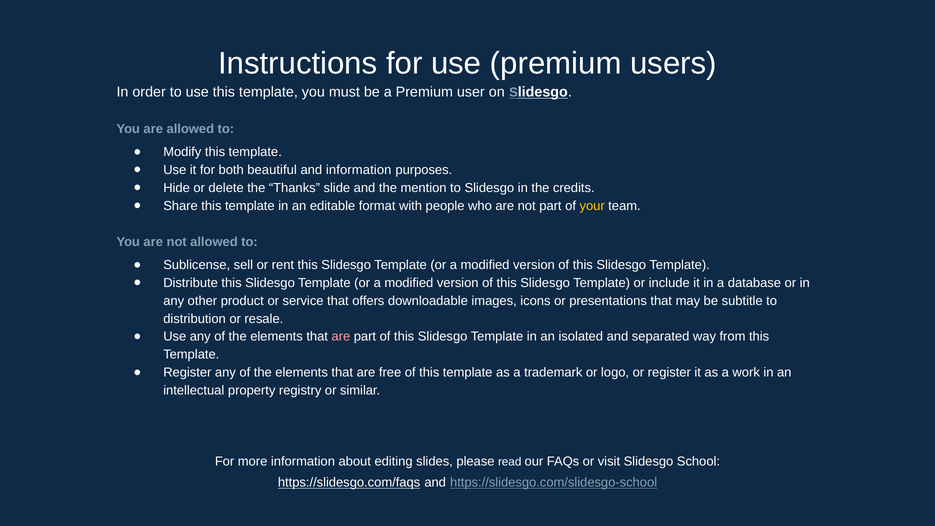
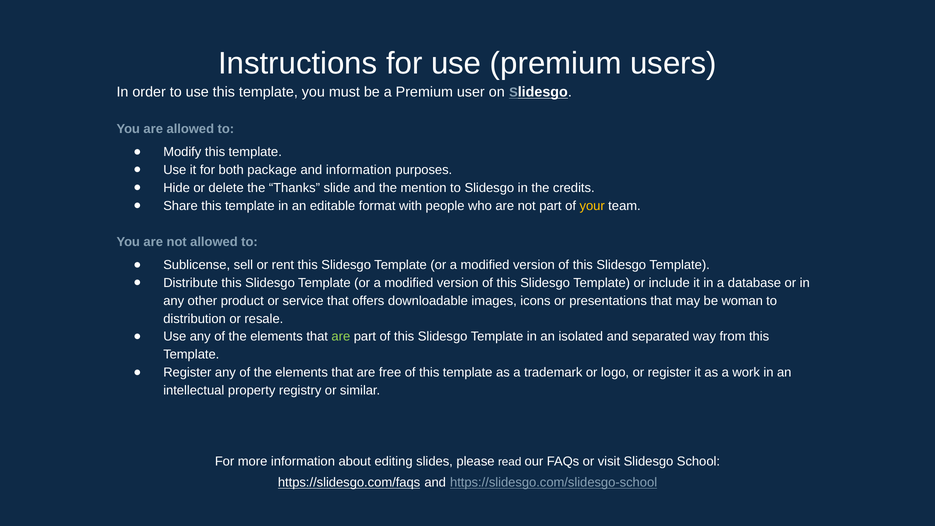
beautiful: beautiful -> package
subtitle: subtitle -> woman
are at (341, 337) colour: pink -> light green
